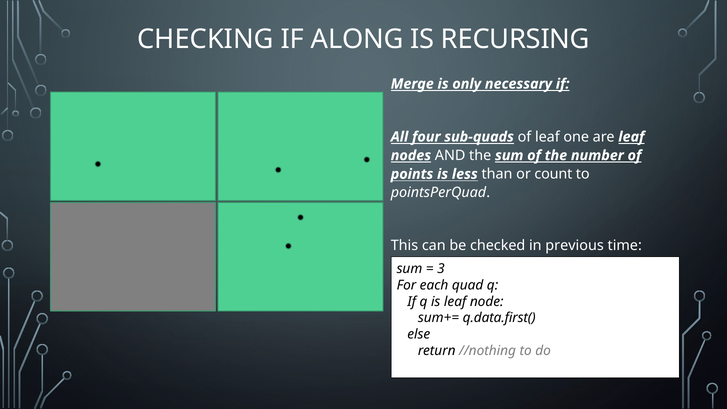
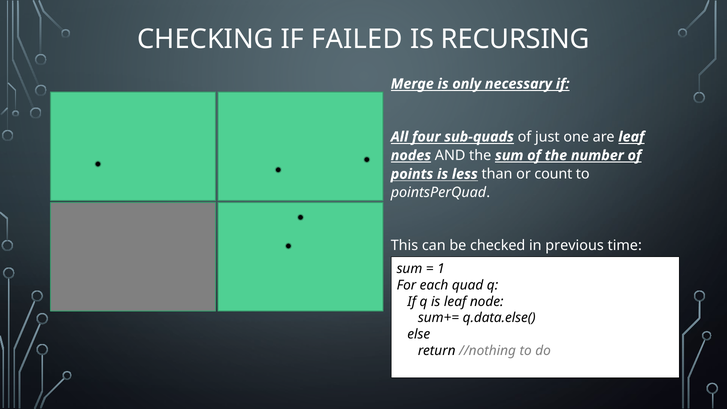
ALONG: ALONG -> FAILED
of leaf: leaf -> just
3: 3 -> 1
q.data.first(: q.data.first( -> q.data.else(
